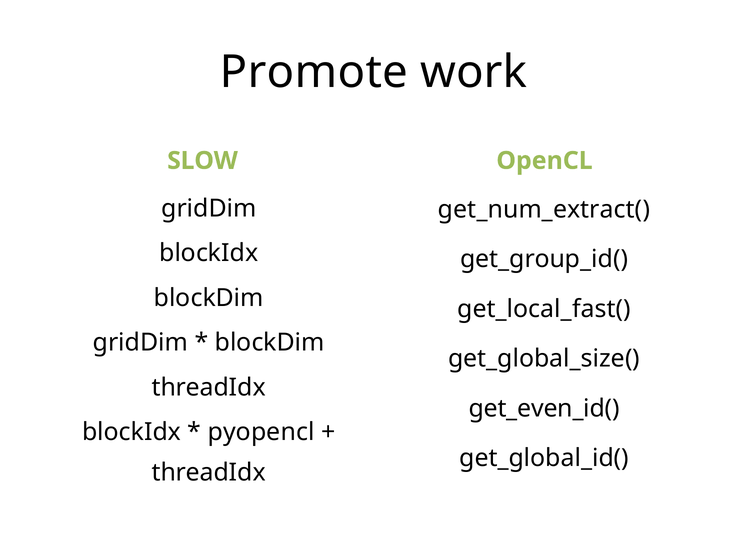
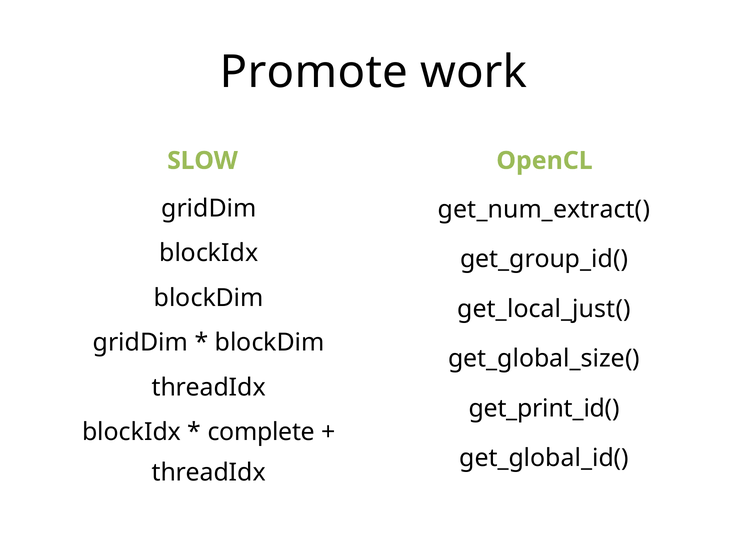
get_local_fast(: get_local_fast( -> get_local_just(
get_even_id(: get_even_id( -> get_print_id(
pyopencl: pyopencl -> complete
